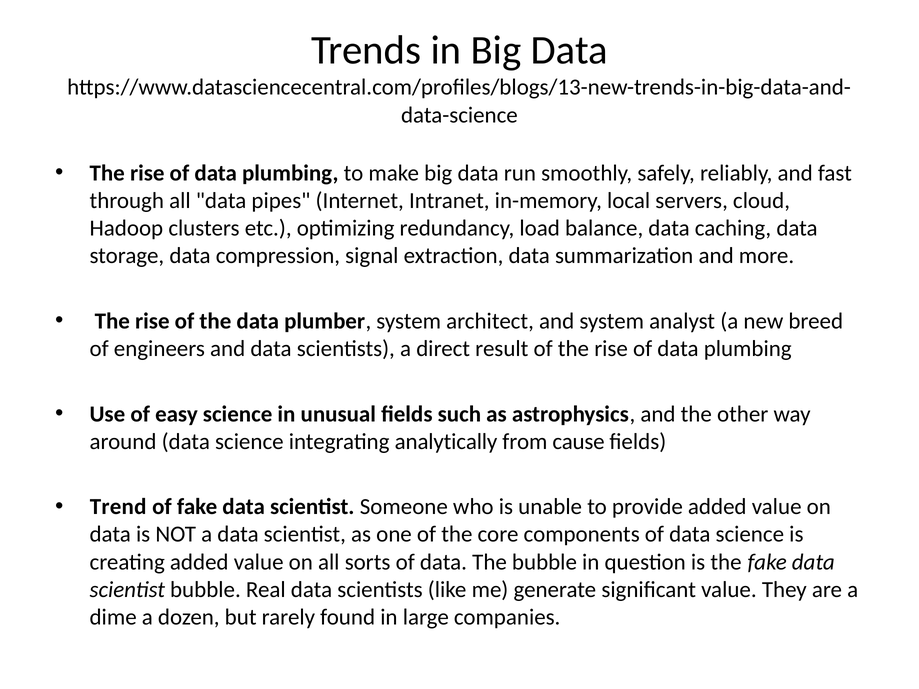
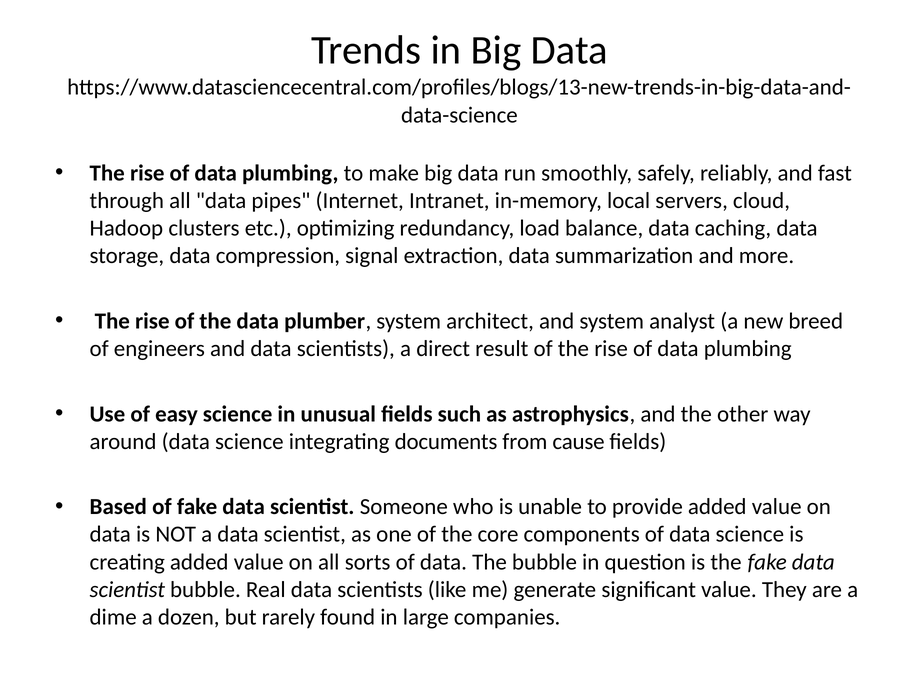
analytically: analytically -> documents
Trend: Trend -> Based
